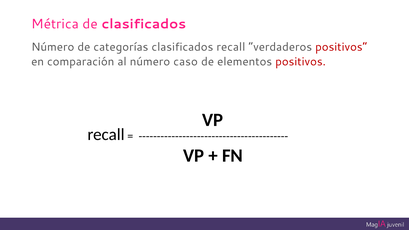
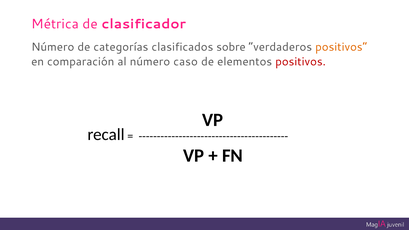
de clasificados: clasificados -> clasificador
clasificados recall: recall -> sobre
positivos at (341, 47) colour: red -> orange
